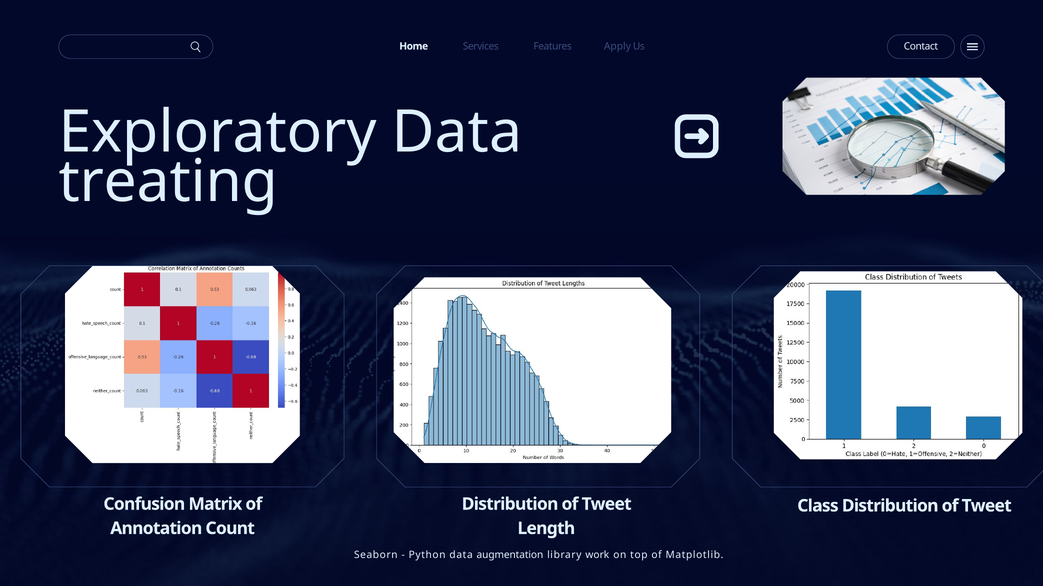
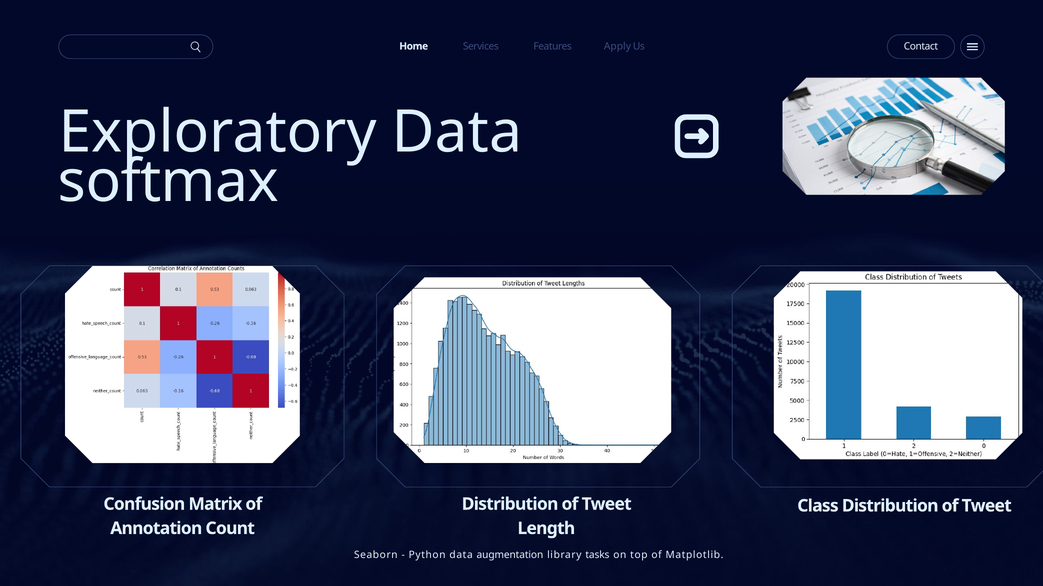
treating: treating -> softmax
work: work -> tasks
